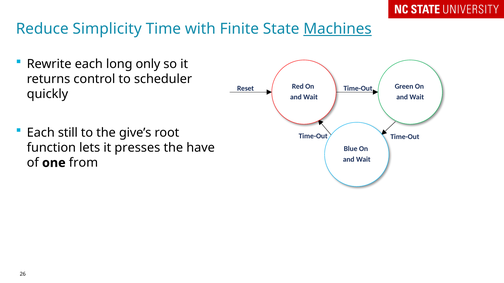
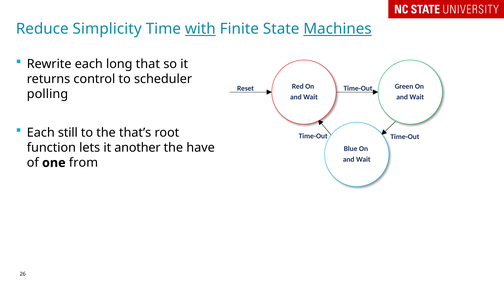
with underline: none -> present
only: only -> that
quickly: quickly -> polling
give’s: give’s -> that’s
presses: presses -> another
